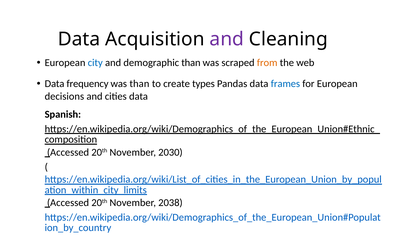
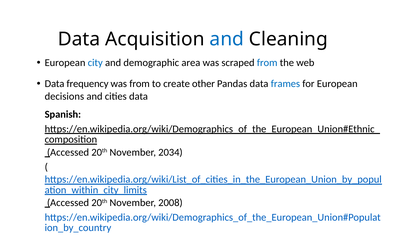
and at (227, 39) colour: purple -> blue
demographic than: than -> area
from at (267, 63) colour: orange -> blue
was than: than -> from
types: types -> other
2030: 2030 -> 2034
2038: 2038 -> 2008
